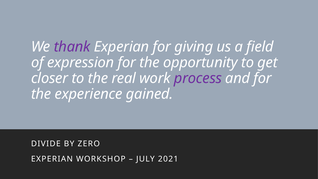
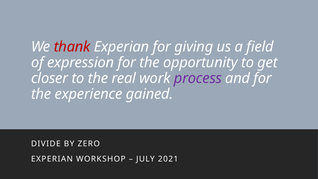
thank colour: purple -> red
